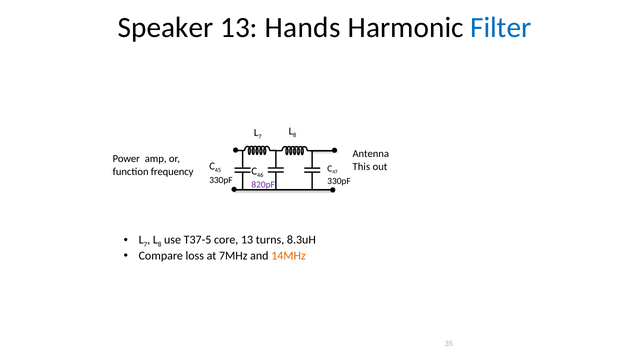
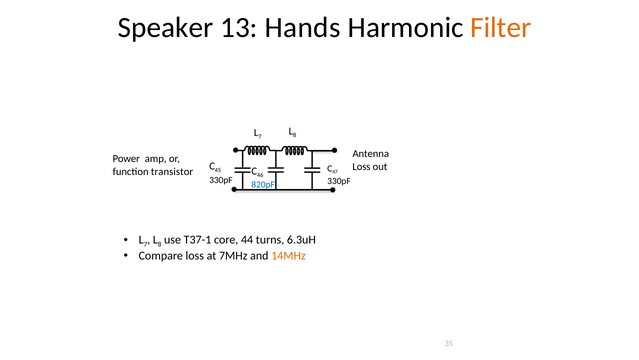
Filter colour: blue -> orange
This at (361, 166): This -> Loss
frequency: frequency -> transistor
820pF colour: purple -> blue
T37-5: T37-5 -> T37-1
core 13: 13 -> 44
8.3uH: 8.3uH -> 6.3uH
